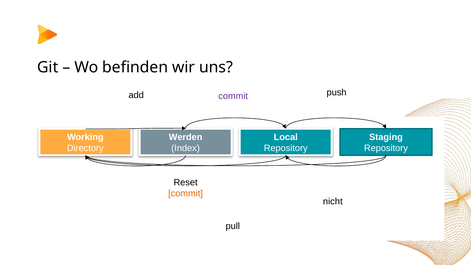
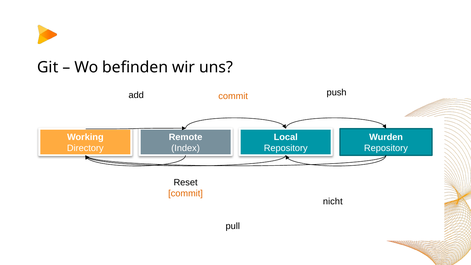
commit at (233, 96) colour: purple -> orange
Werden: Werden -> Remote
Staging: Staging -> Wurden
